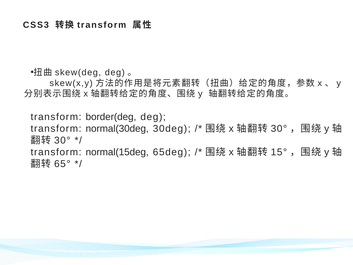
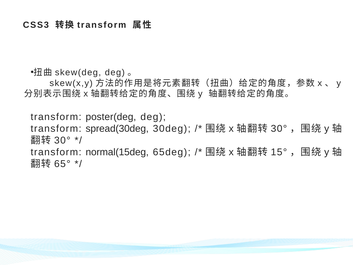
border(deg: border(deg -> poster(deg
normal(30deg: normal(30deg -> spread(30deg
